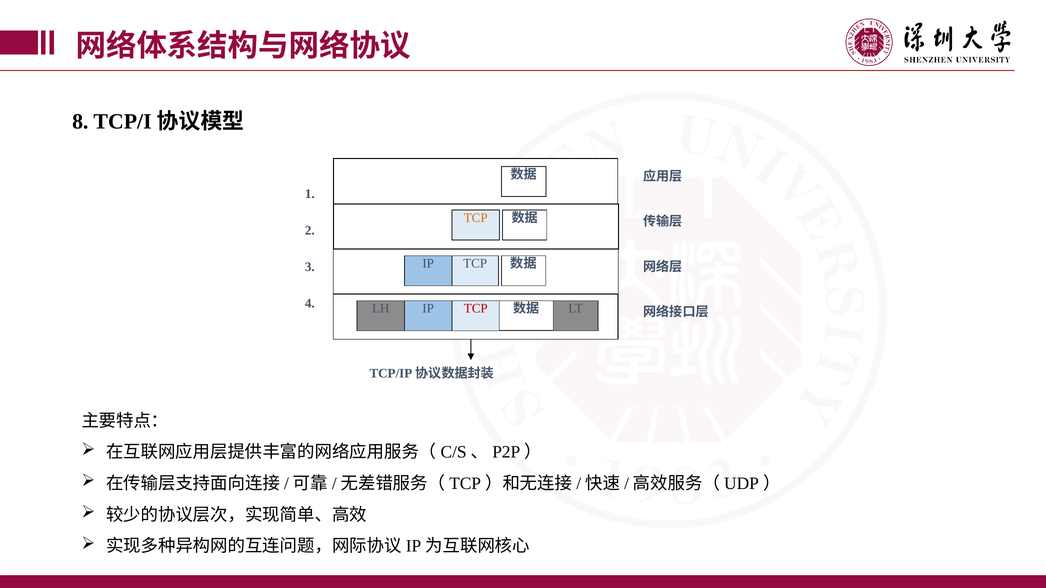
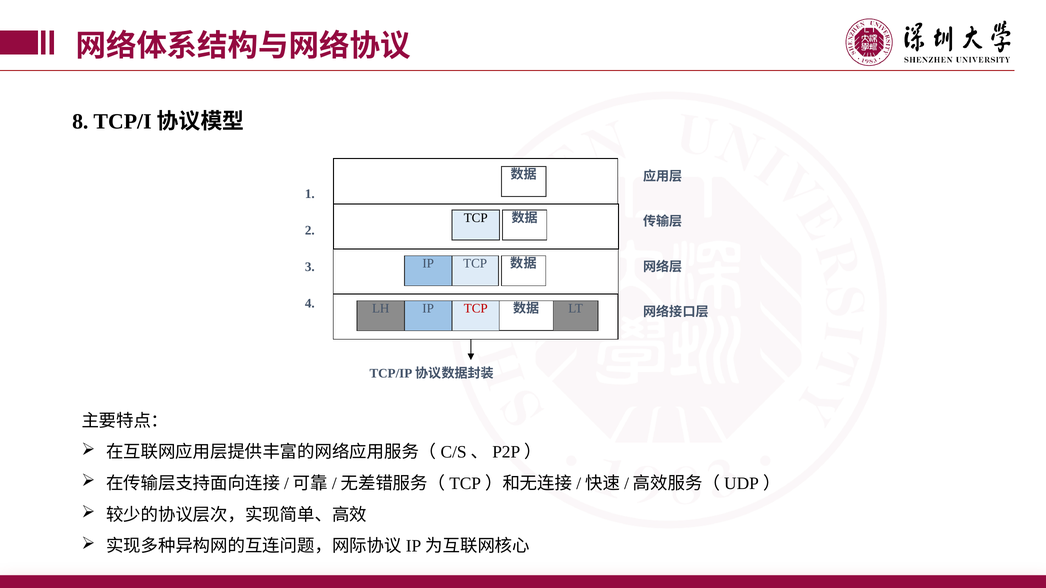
TCP at (476, 218) colour: orange -> black
